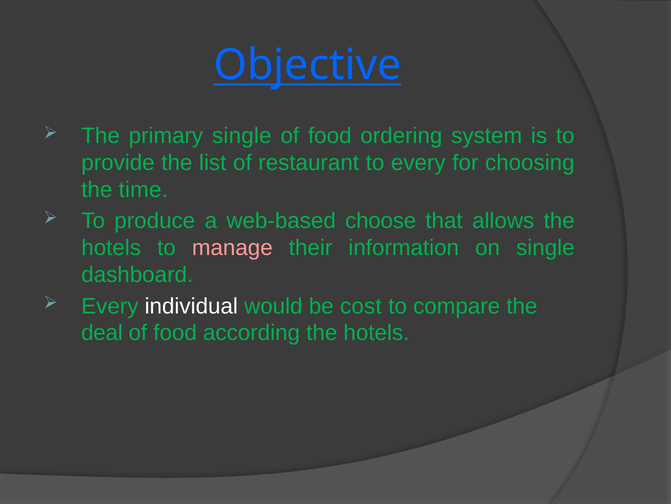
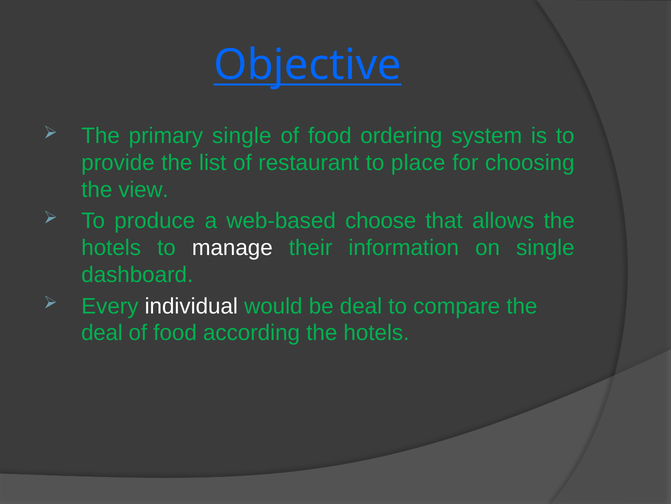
to every: every -> place
time: time -> view
manage colour: pink -> white
be cost: cost -> deal
